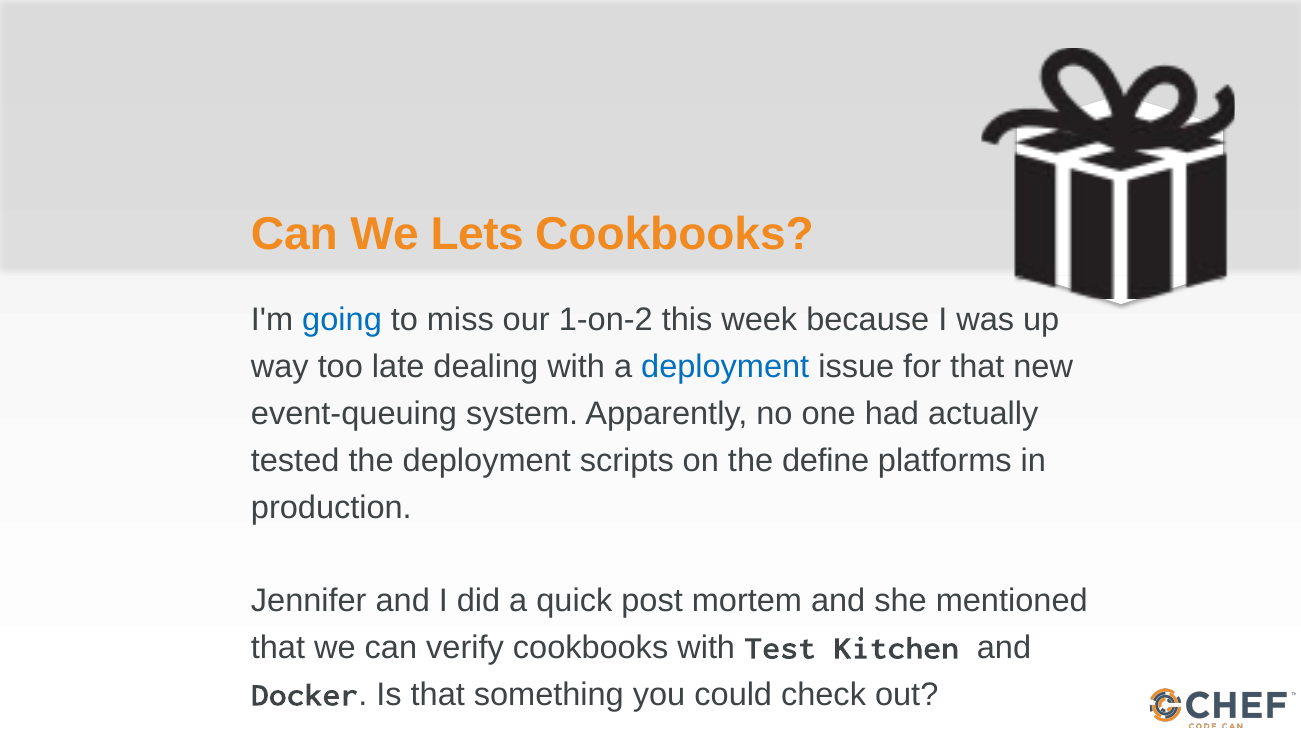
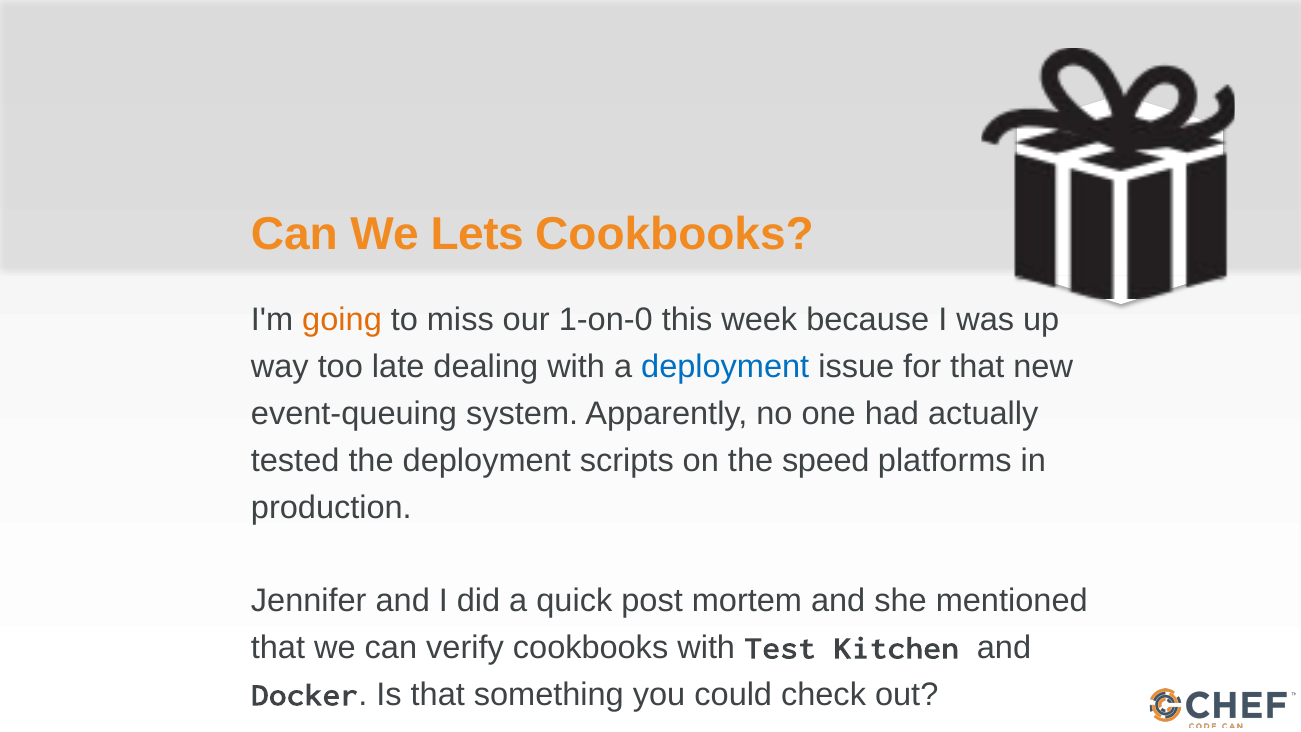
going colour: blue -> orange
1-on-2: 1-on-2 -> 1-on-0
define: define -> speed
